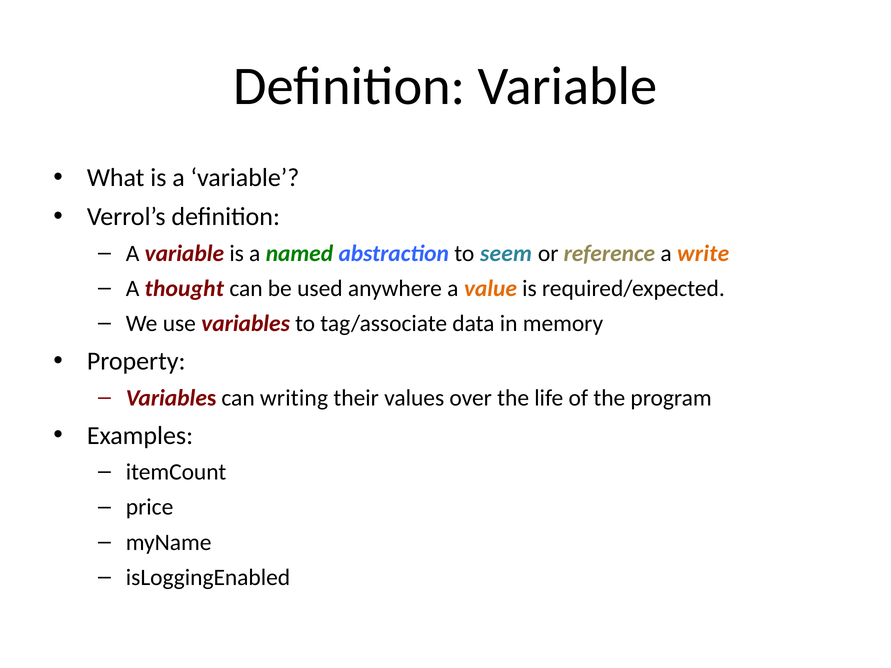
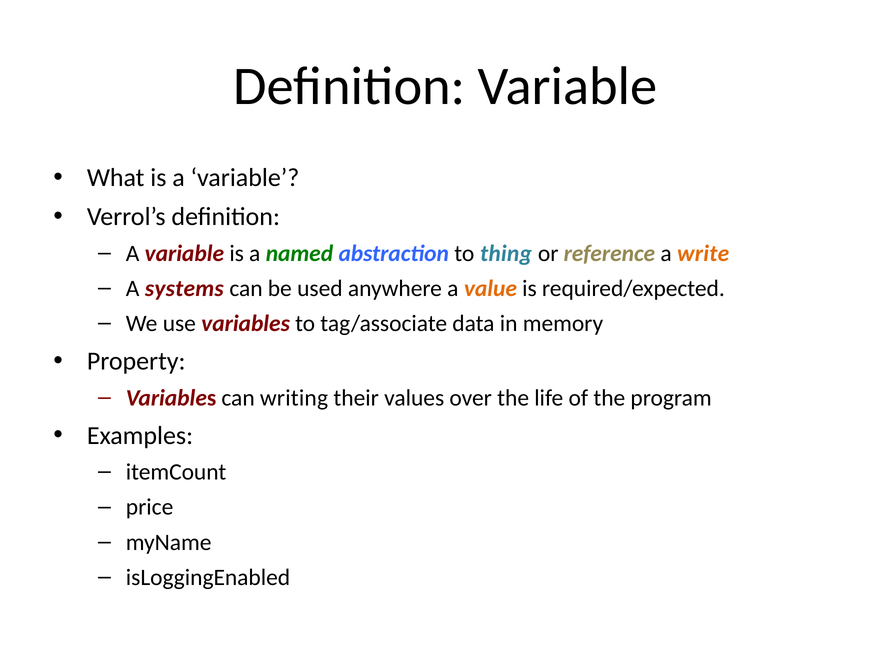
seem: seem -> thing
thought: thought -> systems
